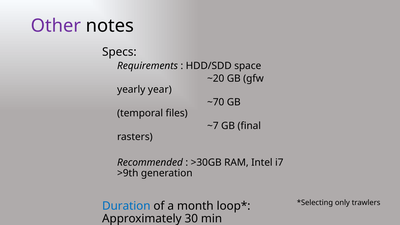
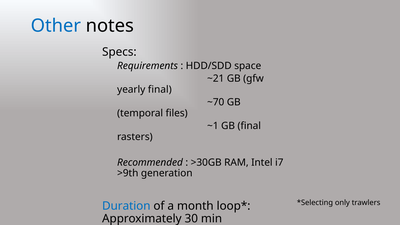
Other colour: purple -> blue
~20: ~20 -> ~21
yearly year: year -> final
~7: ~7 -> ~1
